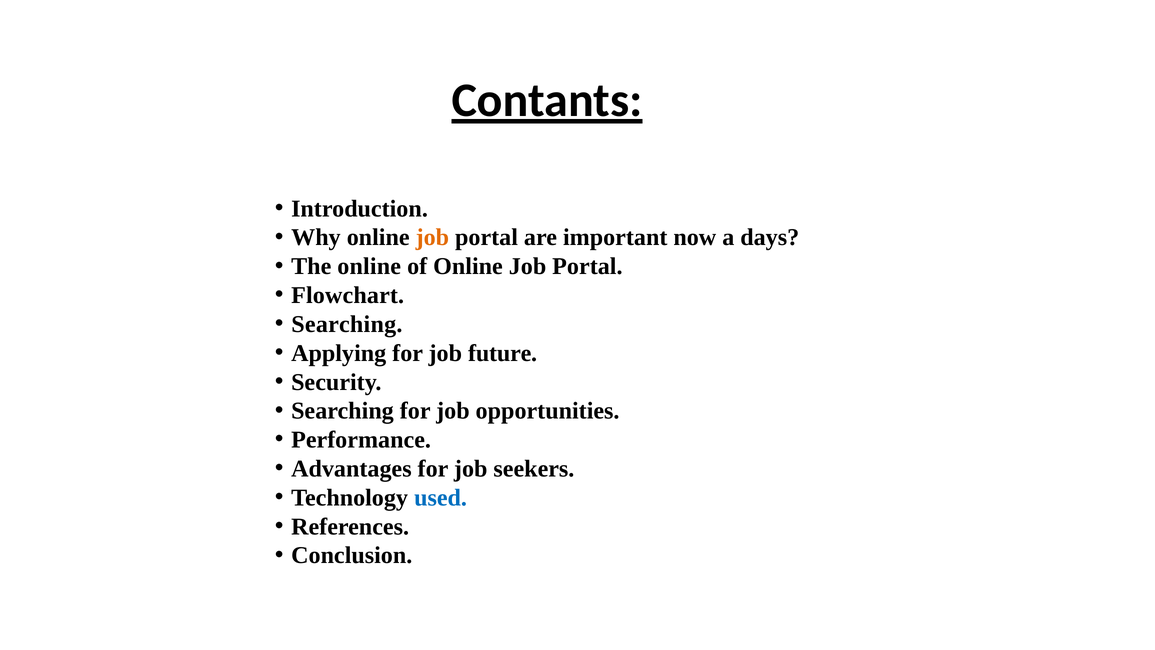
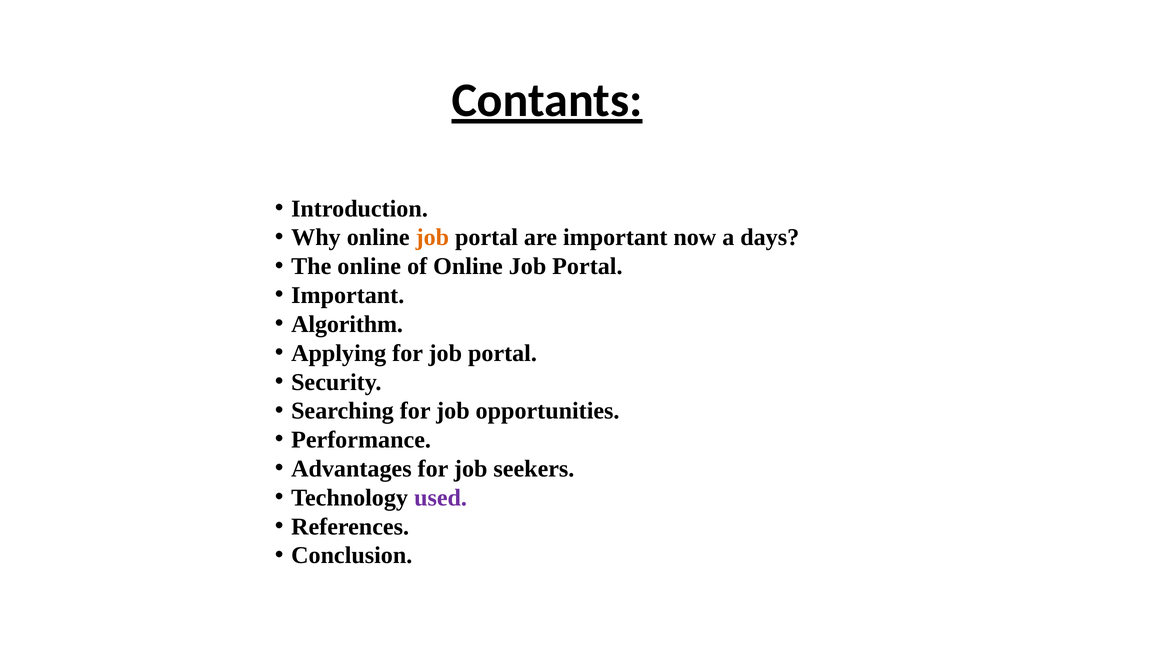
Flowchart at (348, 295): Flowchart -> Important
Searching at (347, 324): Searching -> Algorithm
for job future: future -> portal
used colour: blue -> purple
